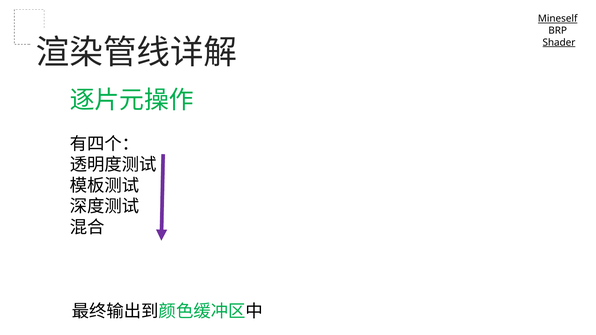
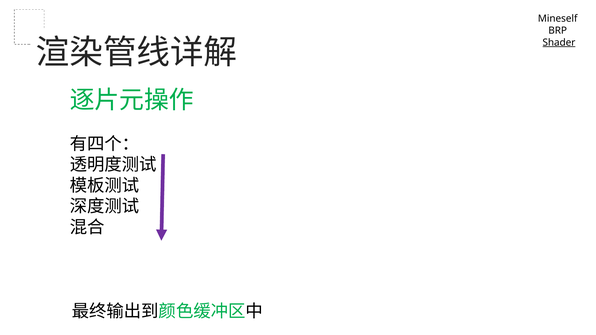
Mineself underline: present -> none
